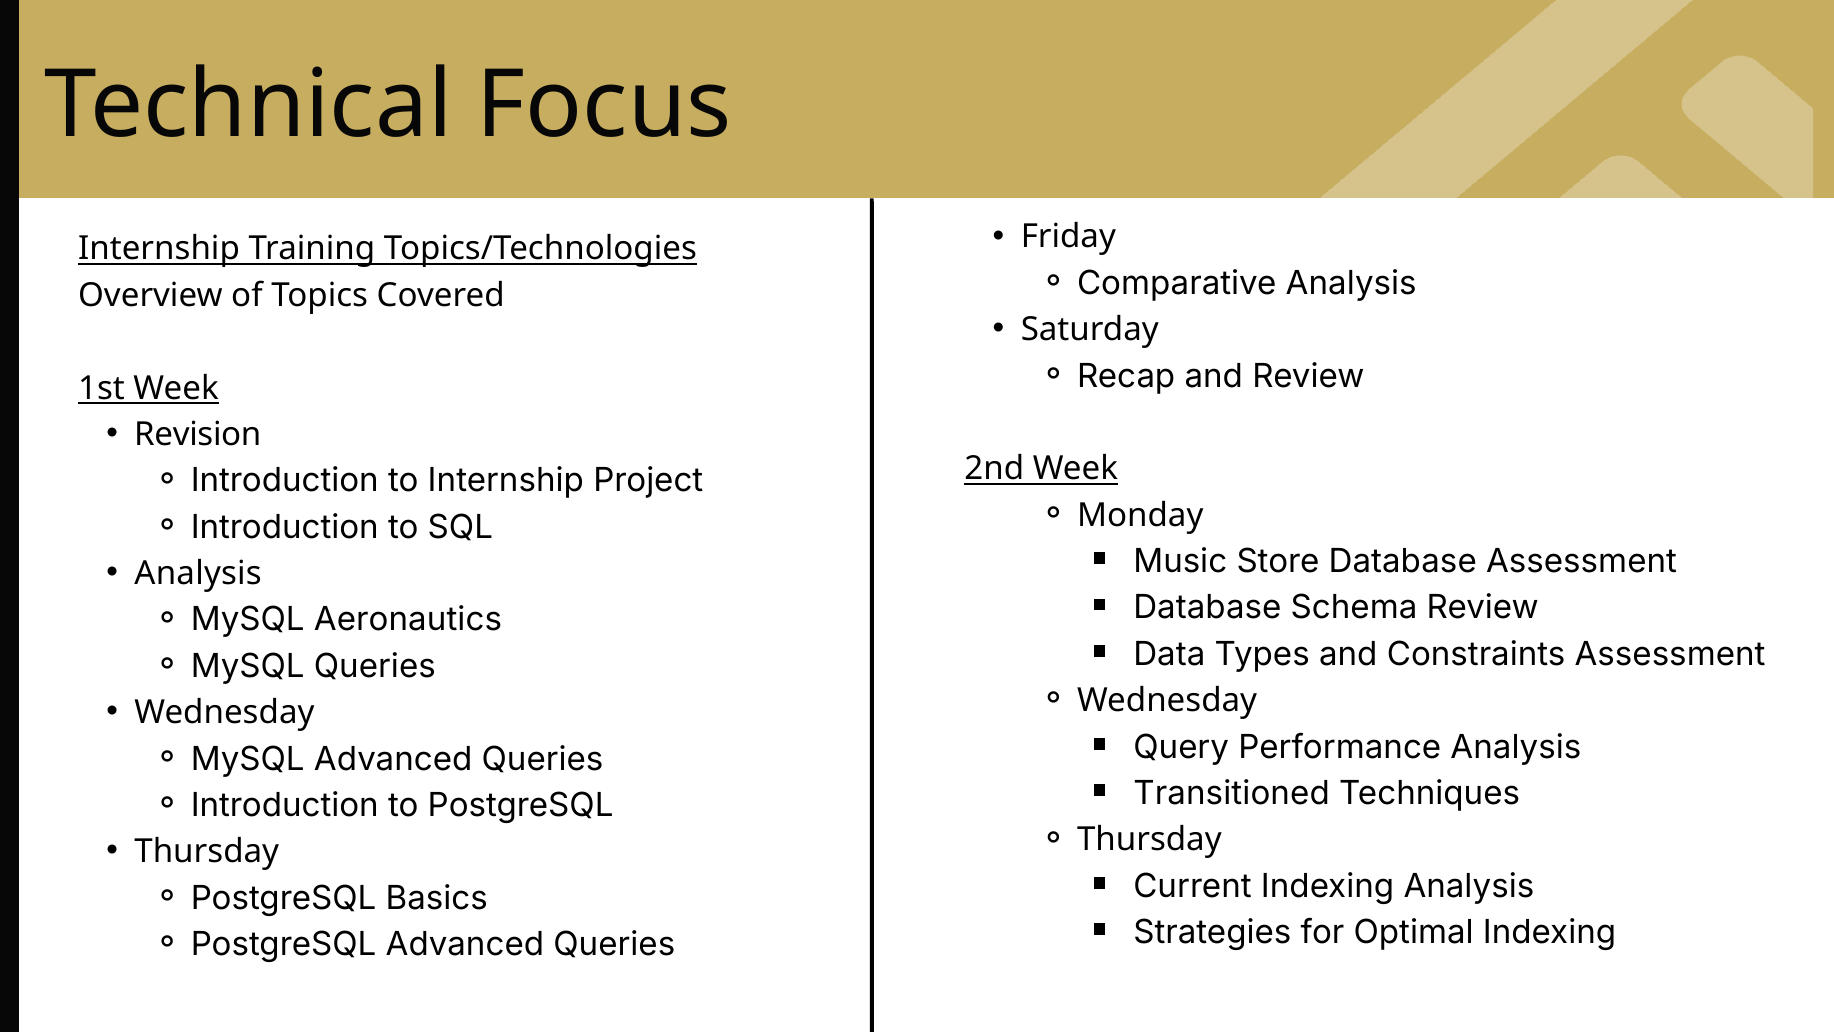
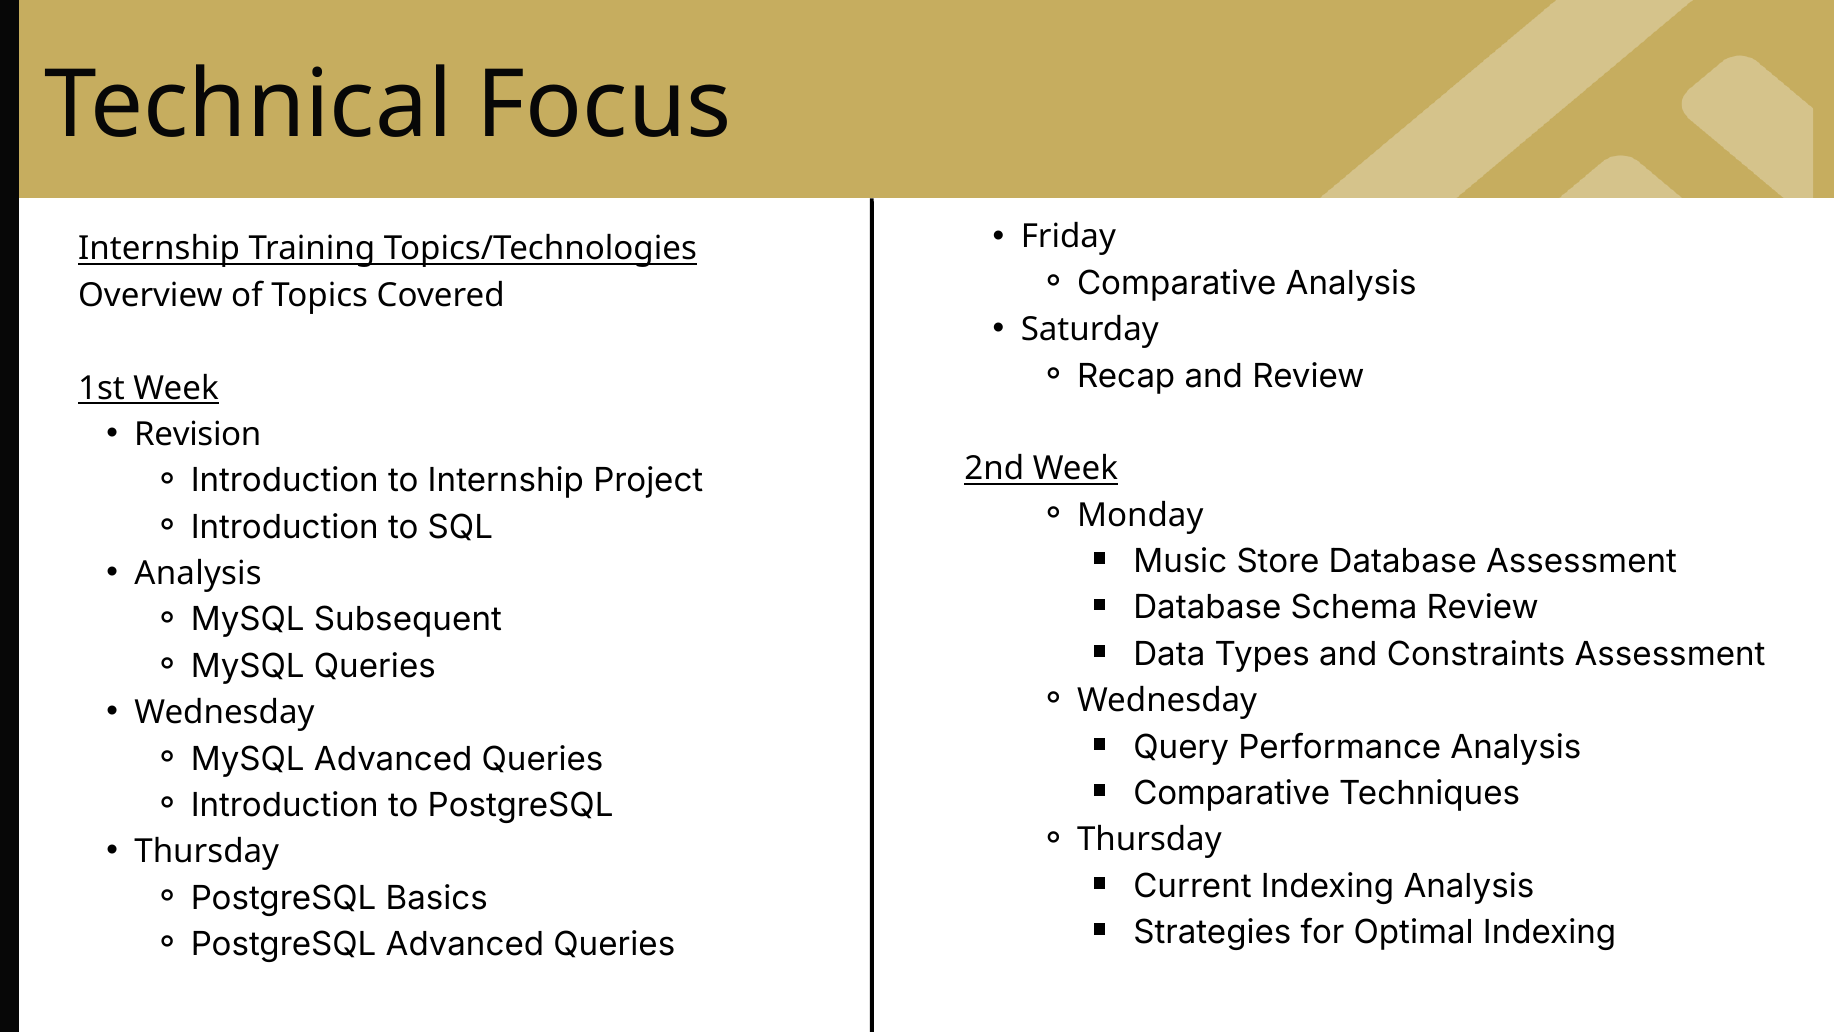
Aeronautics: Aeronautics -> Subsequent
Transitioned at (1232, 793): Transitioned -> Comparative
